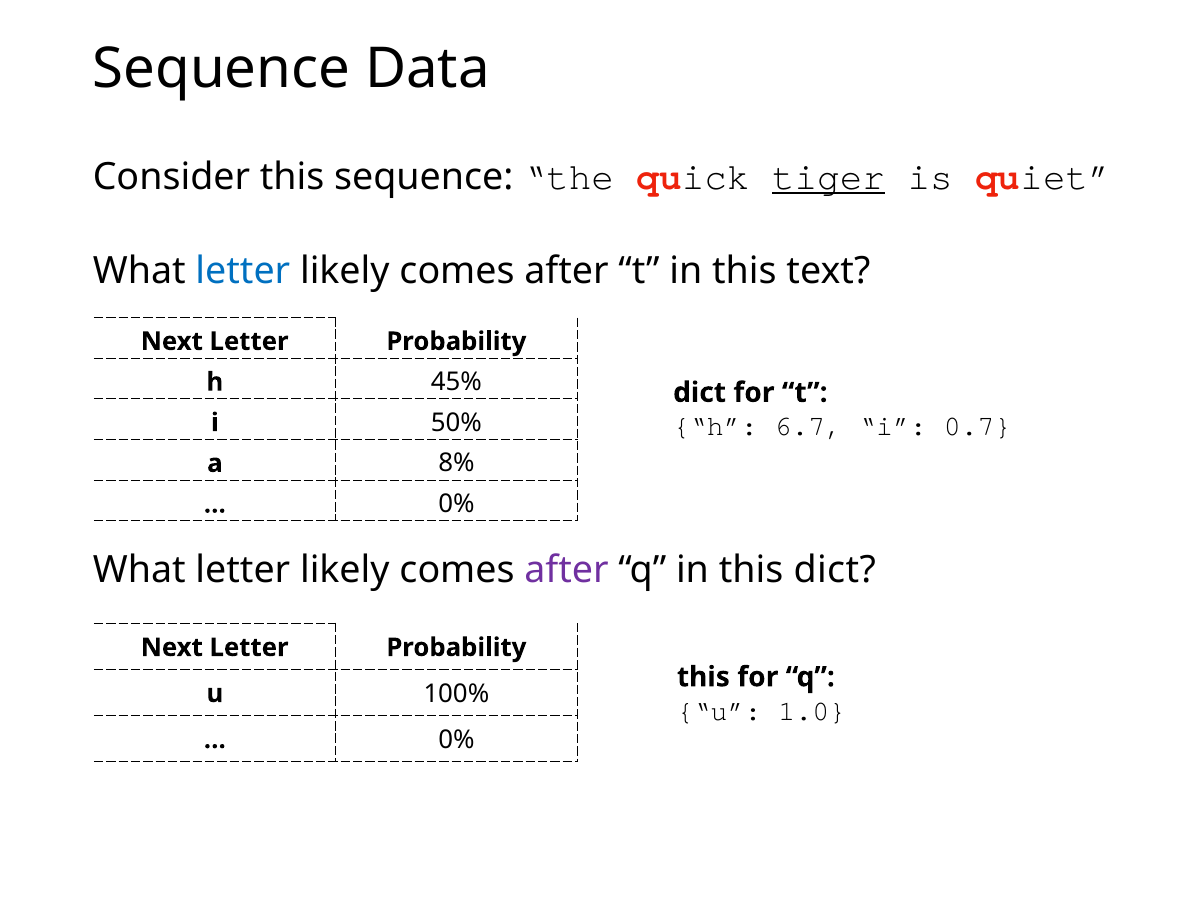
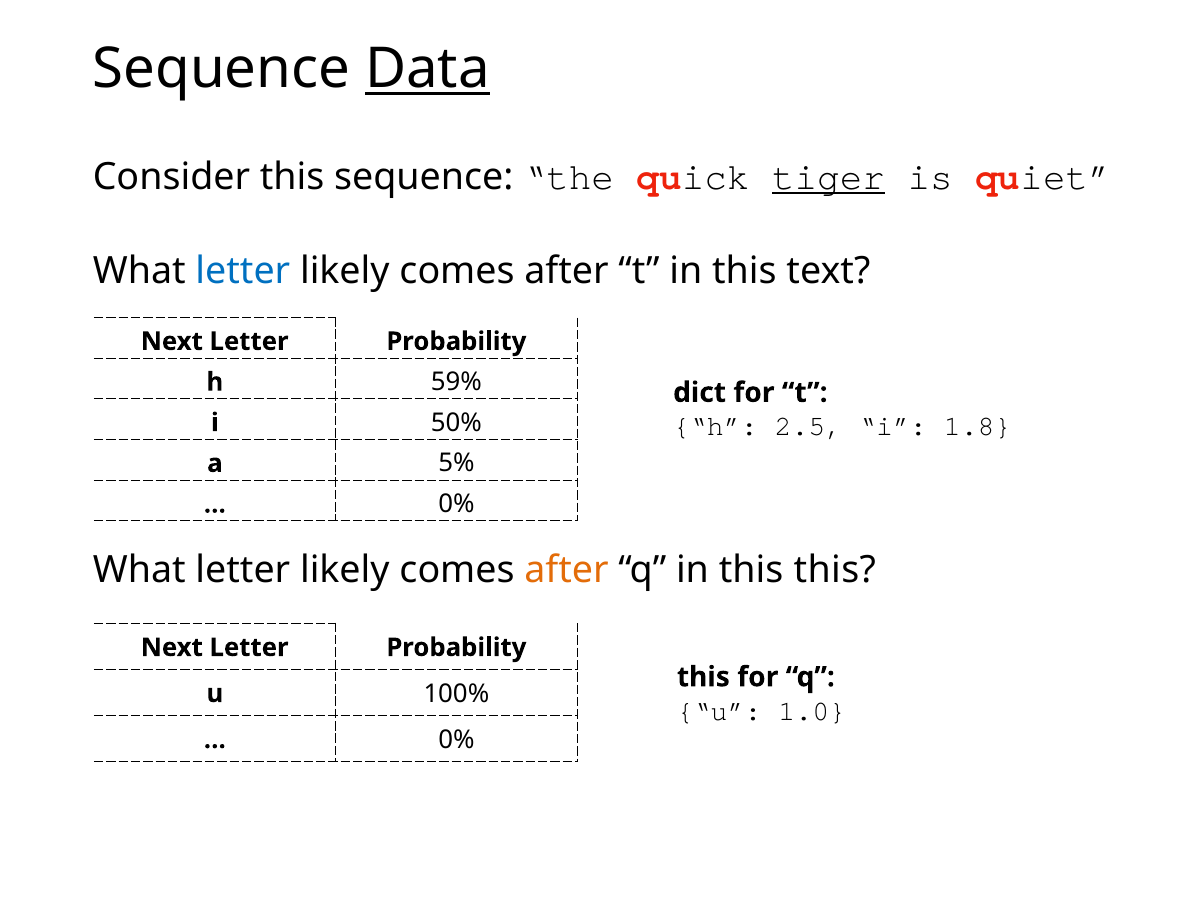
Data underline: none -> present
45%: 45% -> 59%
6.7: 6.7 -> 2.5
0.7: 0.7 -> 1.8
8%: 8% -> 5%
after at (566, 570) colour: purple -> orange
this dict: dict -> this
